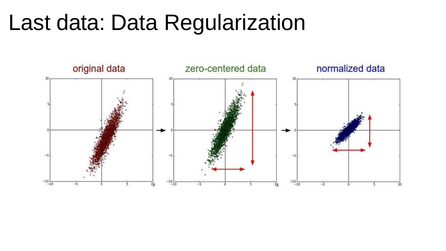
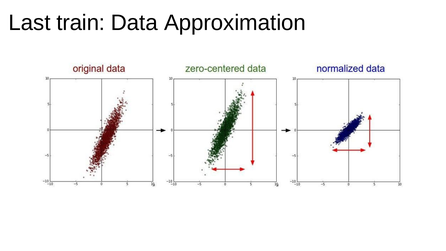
Last data: data -> train
Regularization: Regularization -> Approximation
